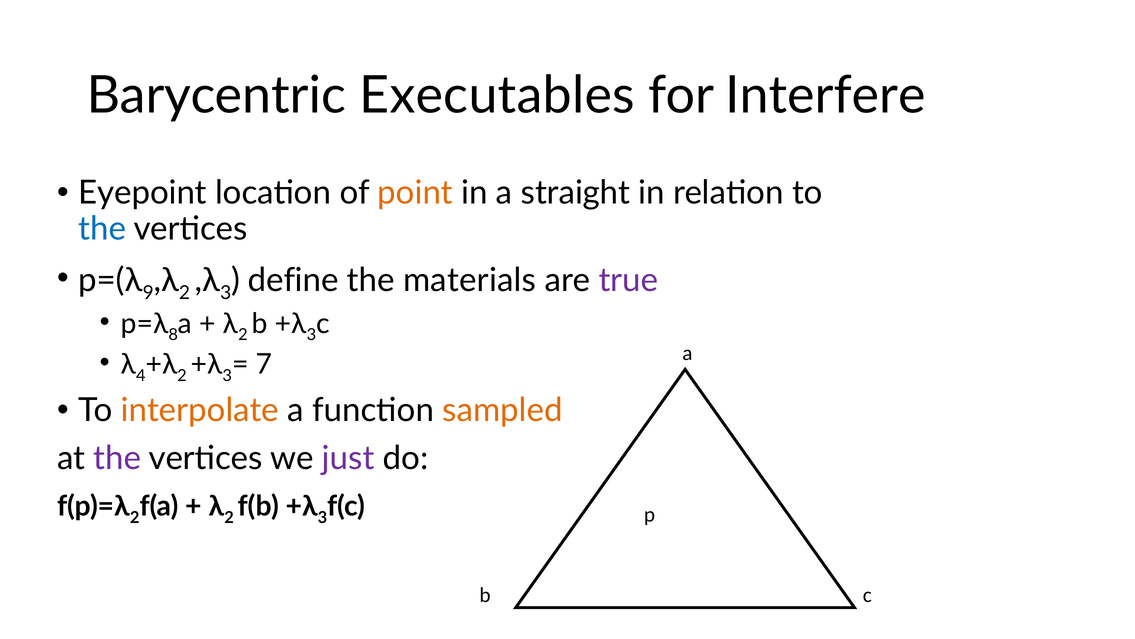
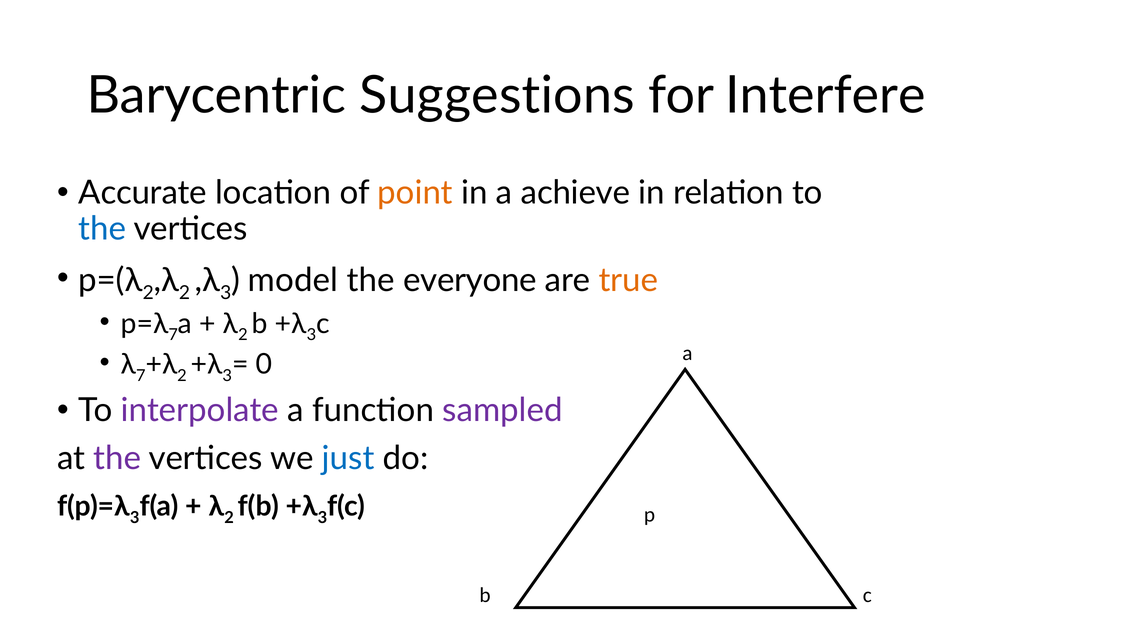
Executables: Executables -> Suggestions
Eyepoint: Eyepoint -> Accurate
straight: straight -> achieve
9 at (148, 293): 9 -> 2
define: define -> model
materials: materials -> everyone
true colour: purple -> orange
8 at (173, 335): 8 -> 7
4 at (141, 375): 4 -> 7
7: 7 -> 0
interpolate colour: orange -> purple
sampled colour: orange -> purple
just colour: purple -> blue
2 at (135, 517): 2 -> 3
